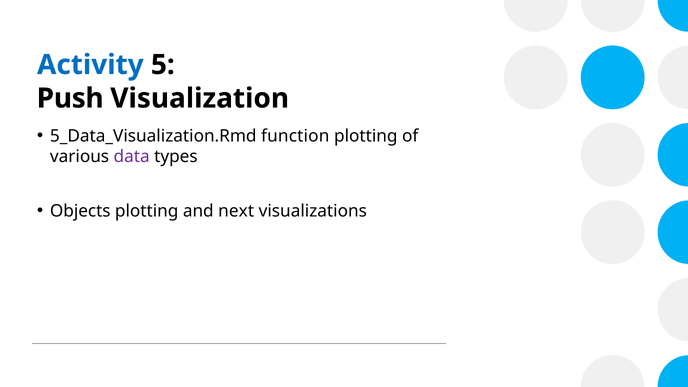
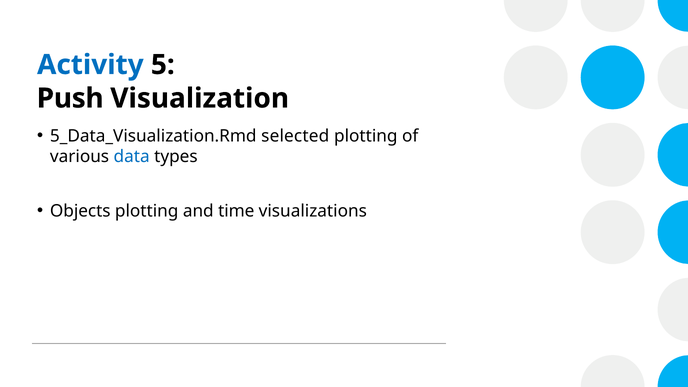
function: function -> selected
data colour: purple -> blue
next: next -> time
